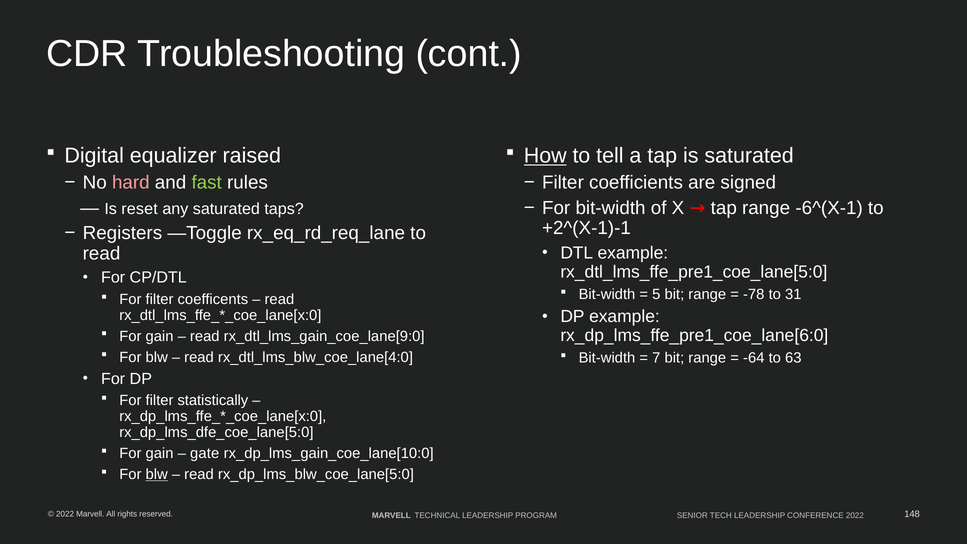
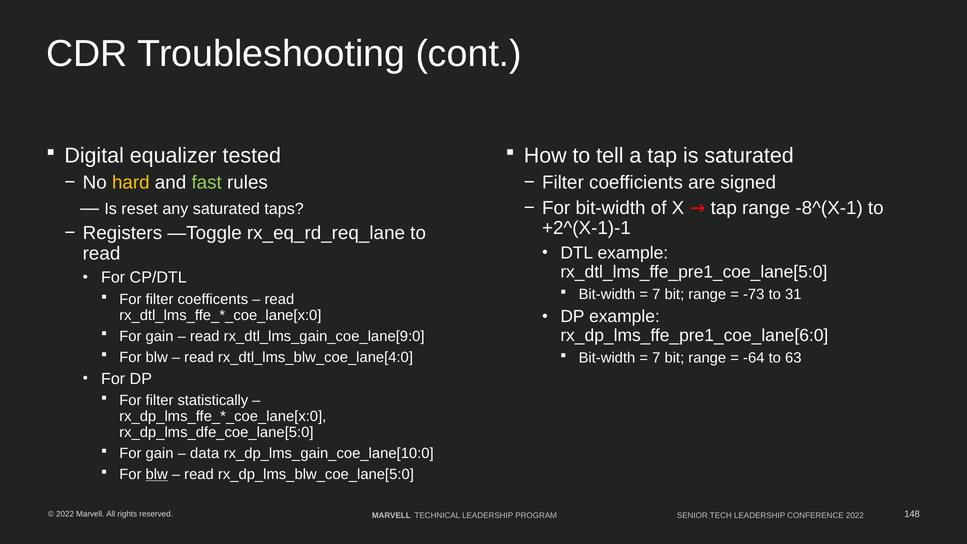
raised: raised -> tested
How underline: present -> none
hard colour: pink -> yellow
-6^(X-1: -6^(X-1 -> -8^(X-1
5 at (656, 294): 5 -> 7
-78: -78 -> -73
gate: gate -> data
